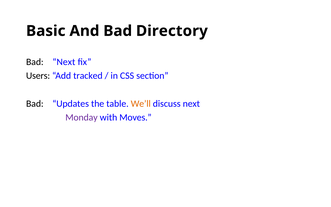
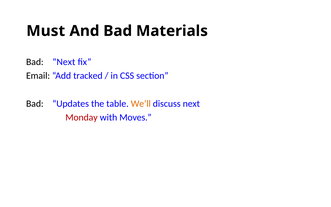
Basic: Basic -> Must
Directory: Directory -> Materials
Users: Users -> Email
Monday colour: purple -> red
